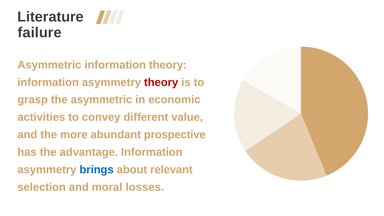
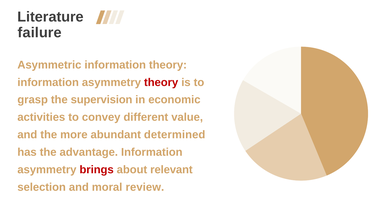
the asymmetric: asymmetric -> supervision
prospective: prospective -> determined
brings colour: blue -> red
losses: losses -> review
